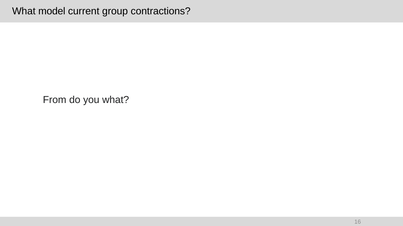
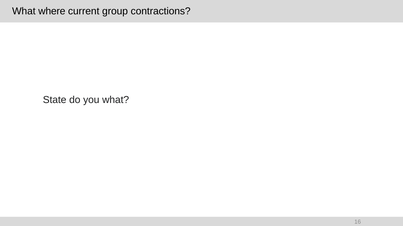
model: model -> where
From: From -> State
